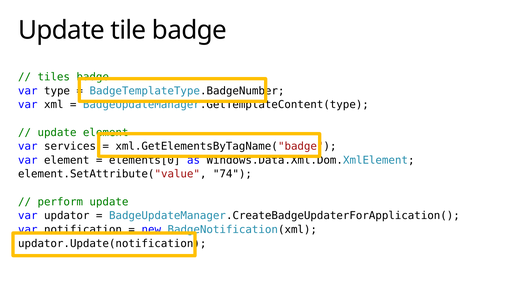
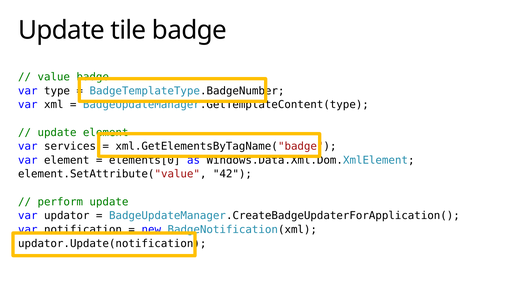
tiles: tiles -> value
74: 74 -> 42
